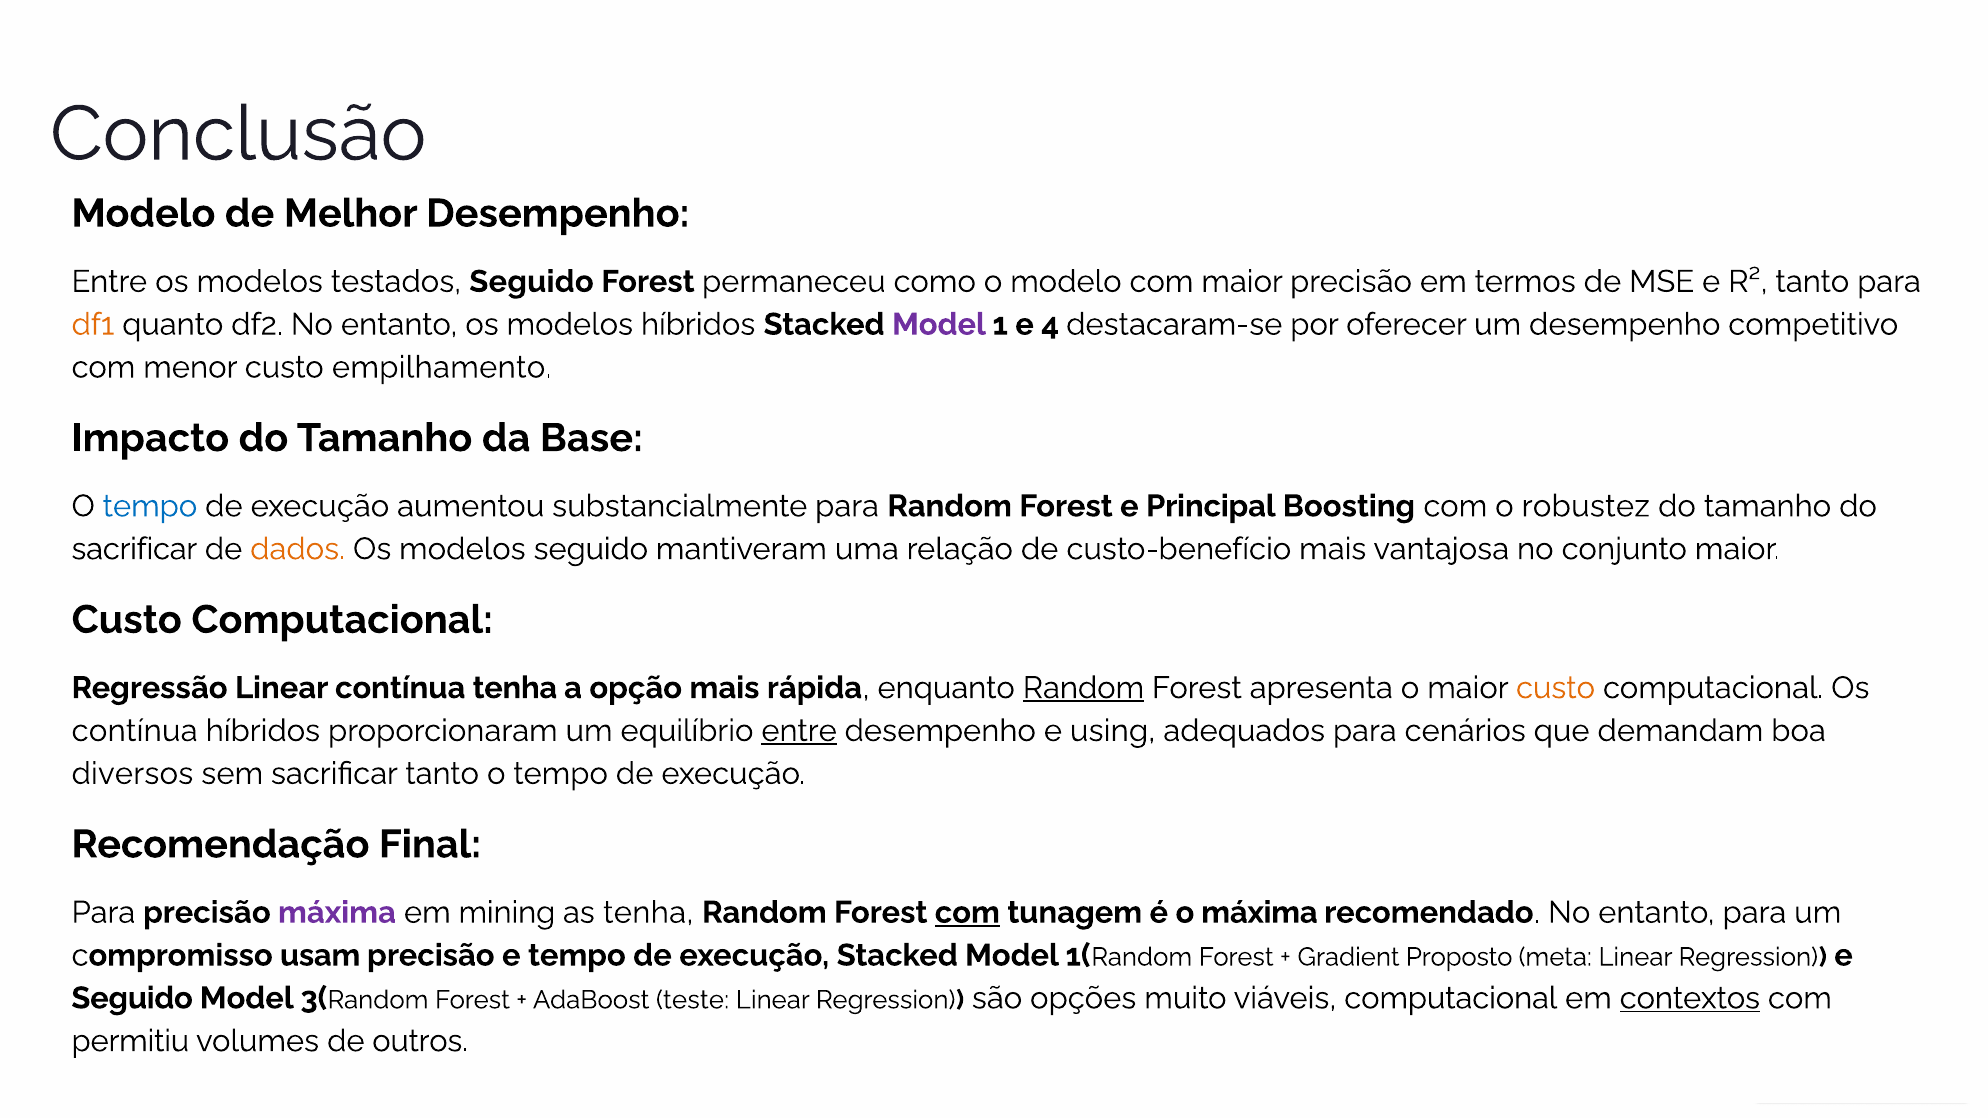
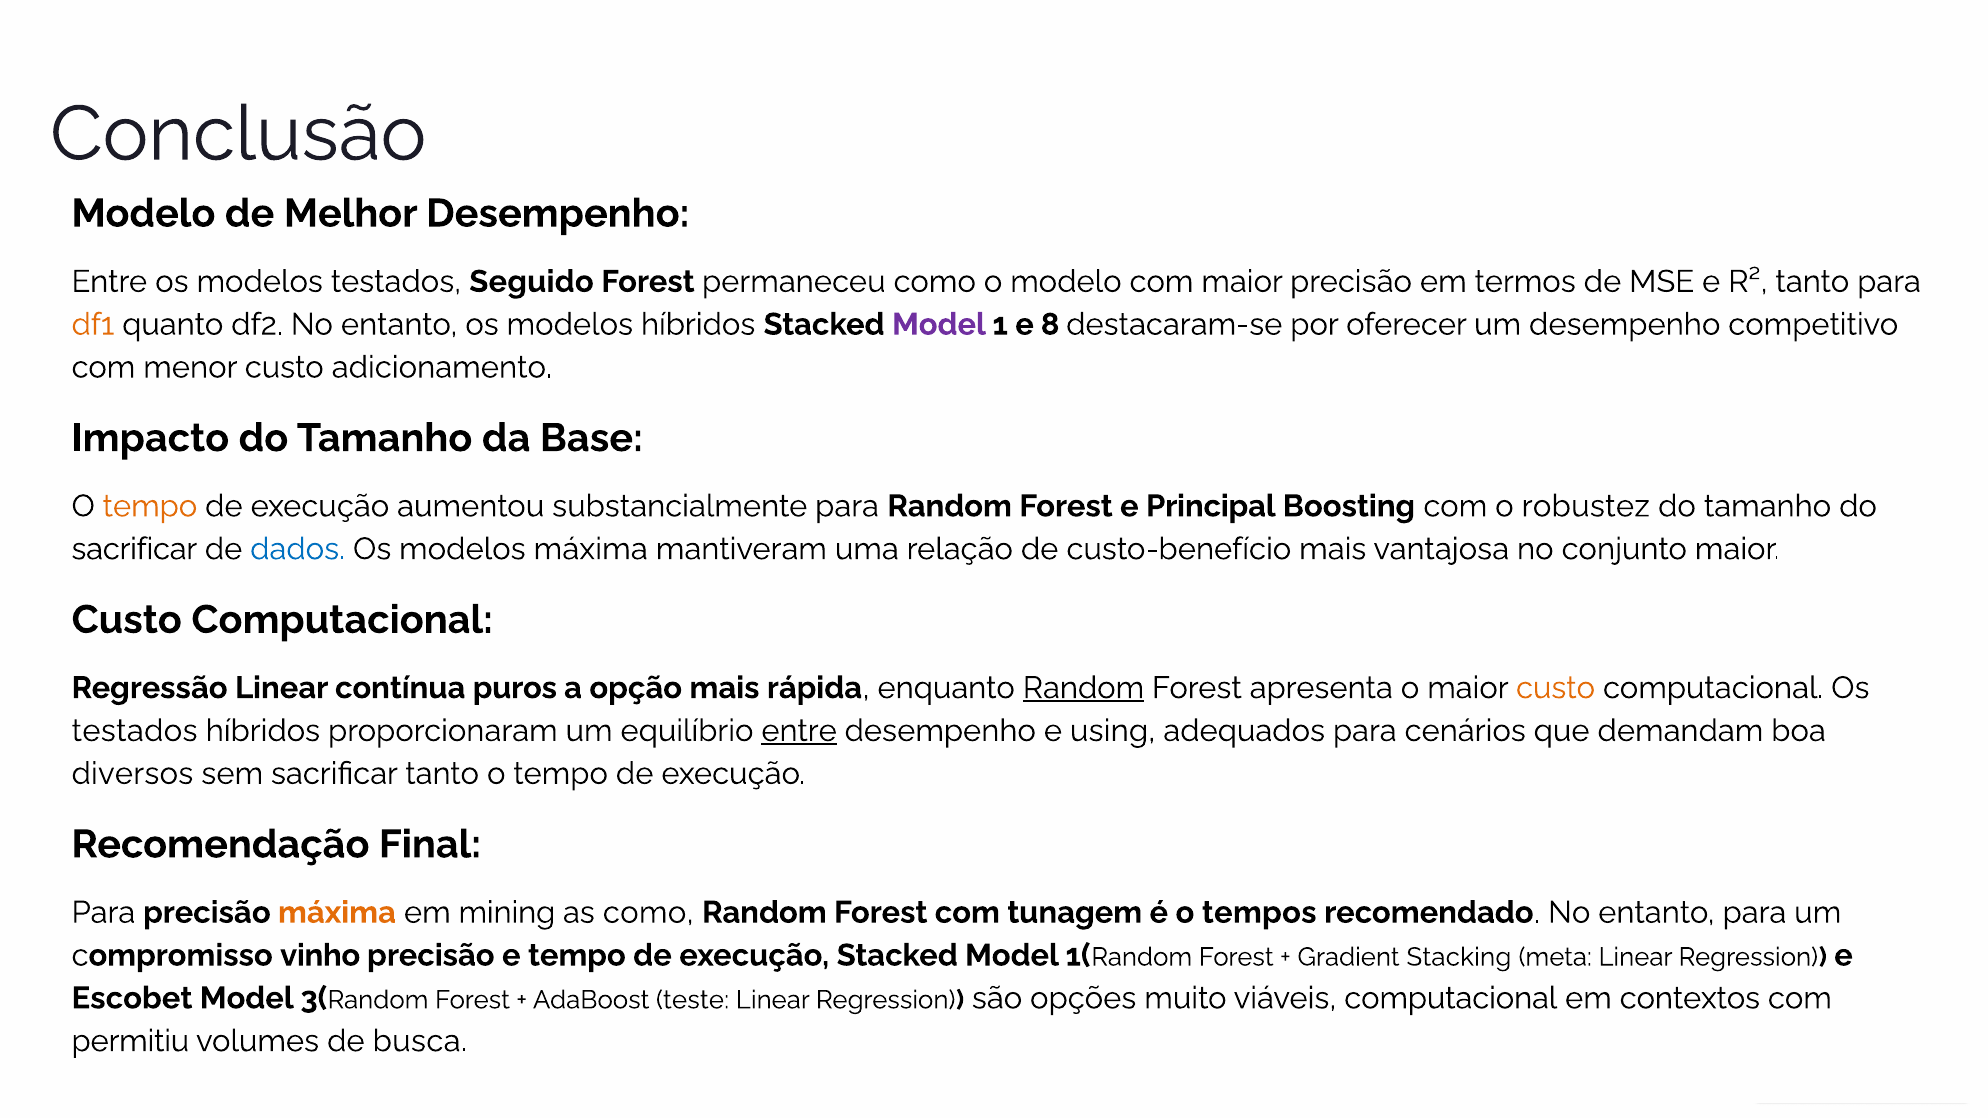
4: 4 -> 8
empilhamento: empilhamento -> adicionamento
tempo at (150, 506) colour: blue -> orange
dados colour: orange -> blue
modelos seguido: seguido -> máxima
contínua tenha: tenha -> puros
contínua at (135, 731): contínua -> testados
máxima at (337, 913) colour: purple -> orange
as tenha: tenha -> como
com at (967, 913) underline: present -> none
o máxima: máxima -> tempos
usam: usam -> vinho
Proposto: Proposto -> Stacking
Seguido at (132, 998): Seguido -> Escobet
contextos underline: present -> none
outros: outros -> busca
